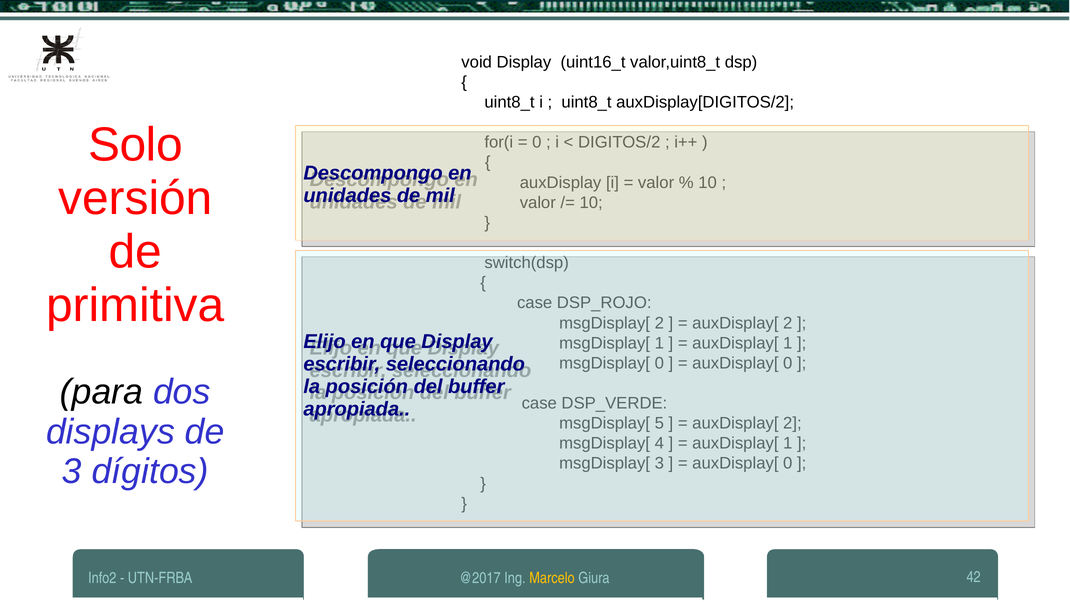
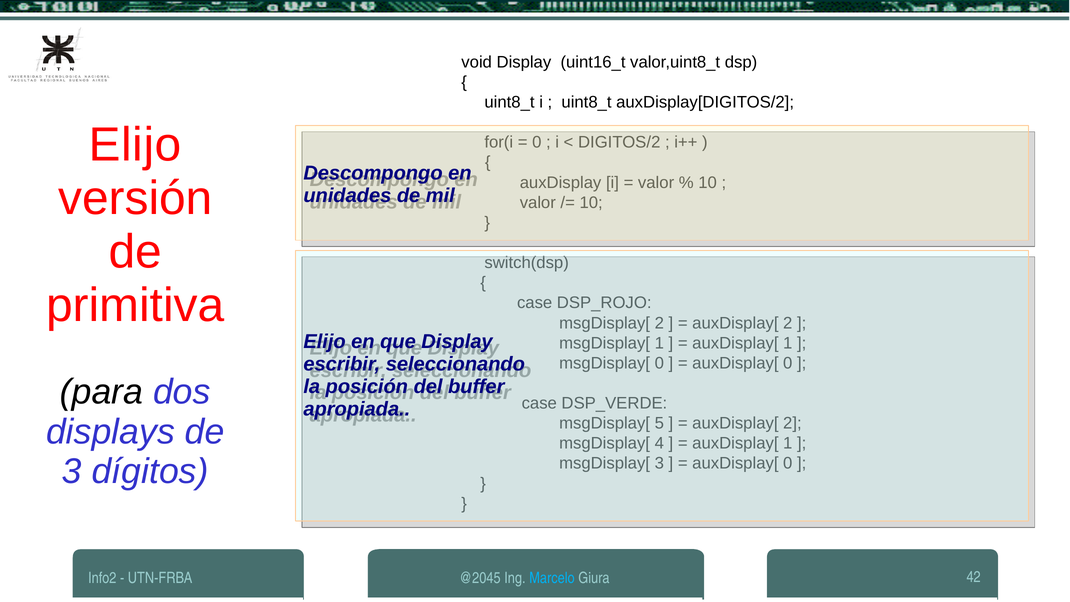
Solo at (136, 145): Solo -> Elijo
@2017: @2017 -> @2045
Marcelo colour: yellow -> light blue
